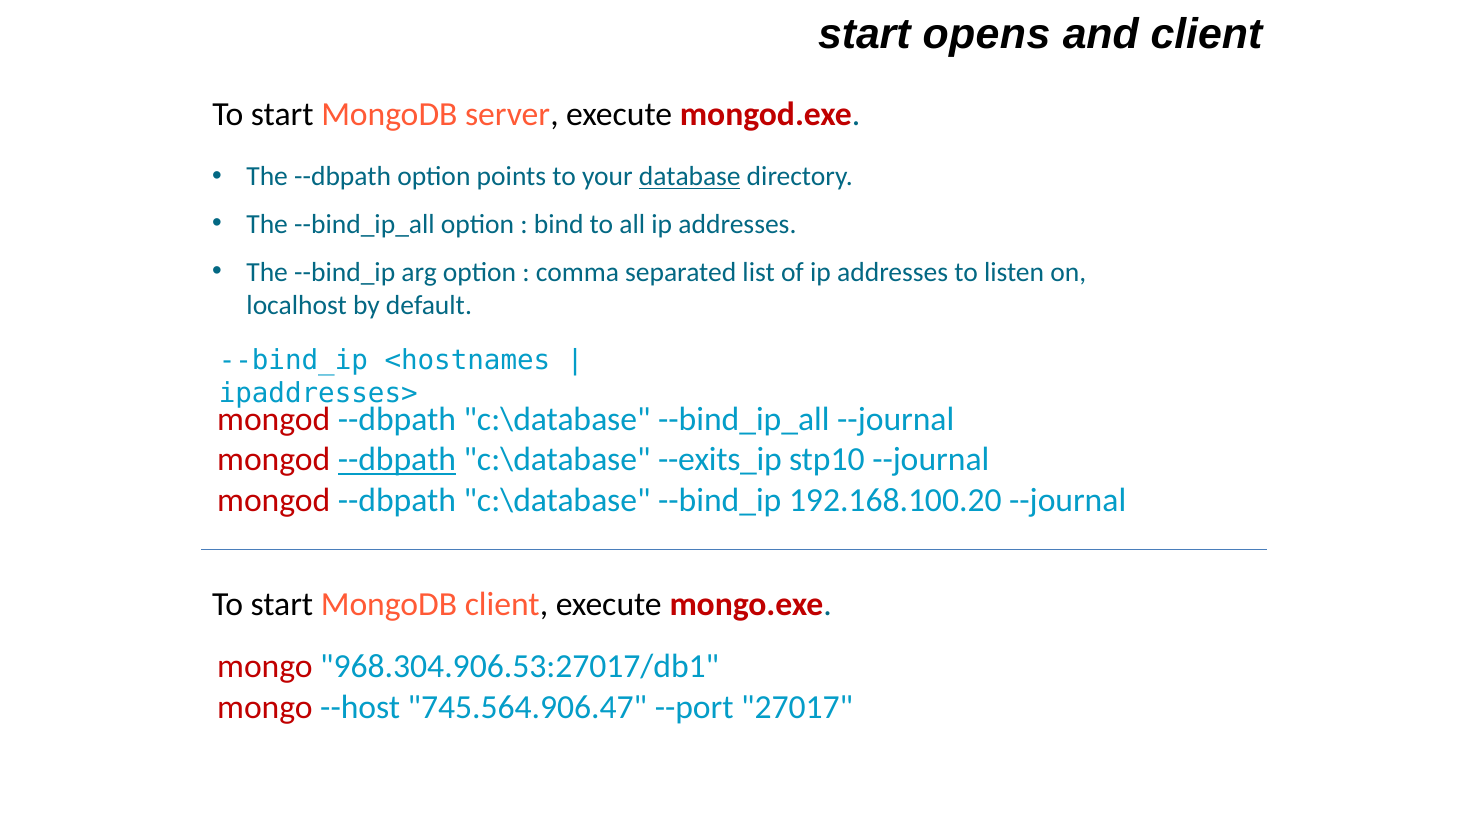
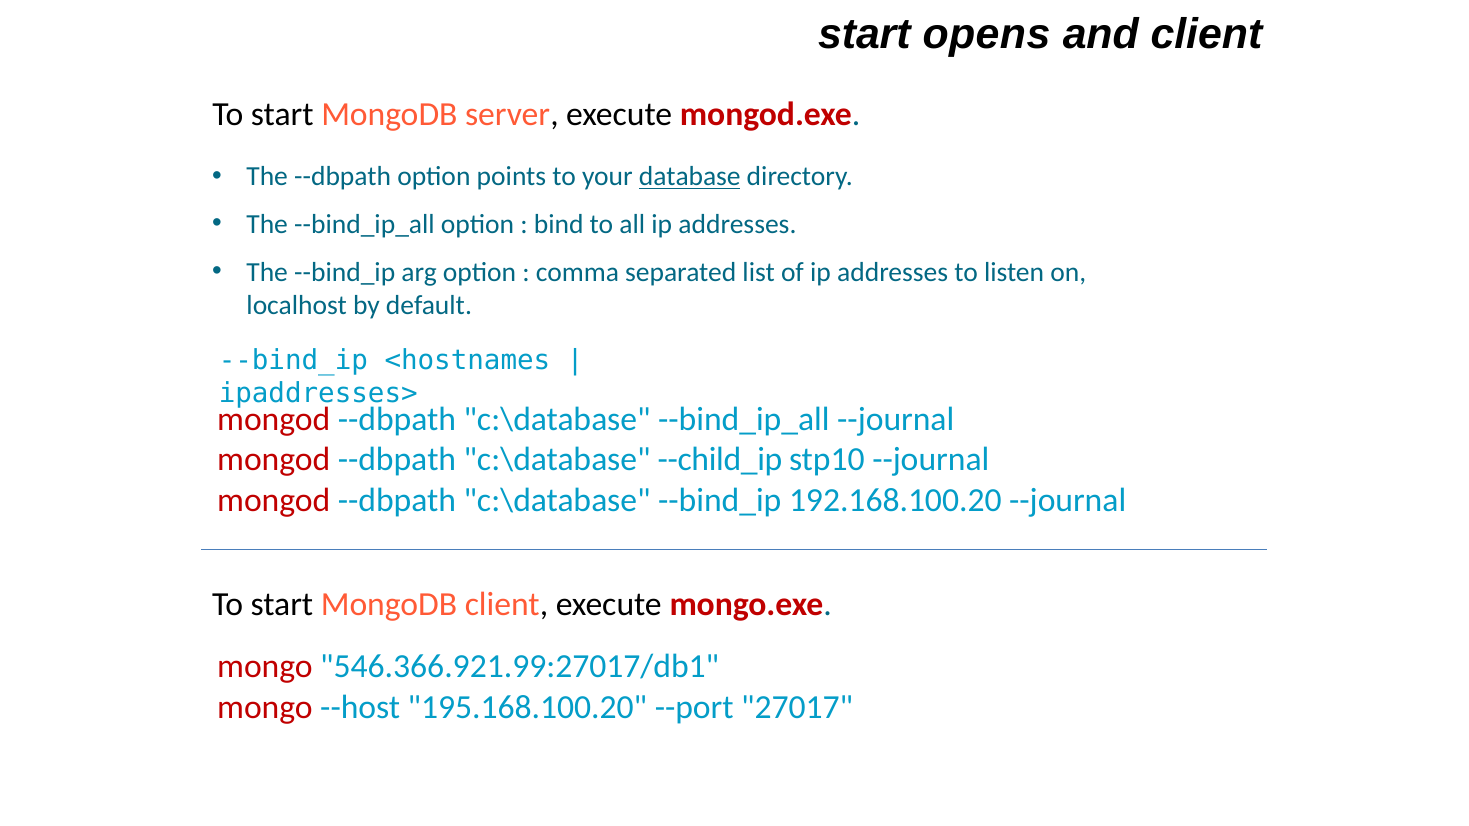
--dbpath at (397, 460) underline: present -> none
--exits_ip: --exits_ip -> --child_ip
968.304.906.53:27017/db1: 968.304.906.53:27017/db1 -> 546.366.921.99:27017/db1
745.564.906.47: 745.564.906.47 -> 195.168.100.20
